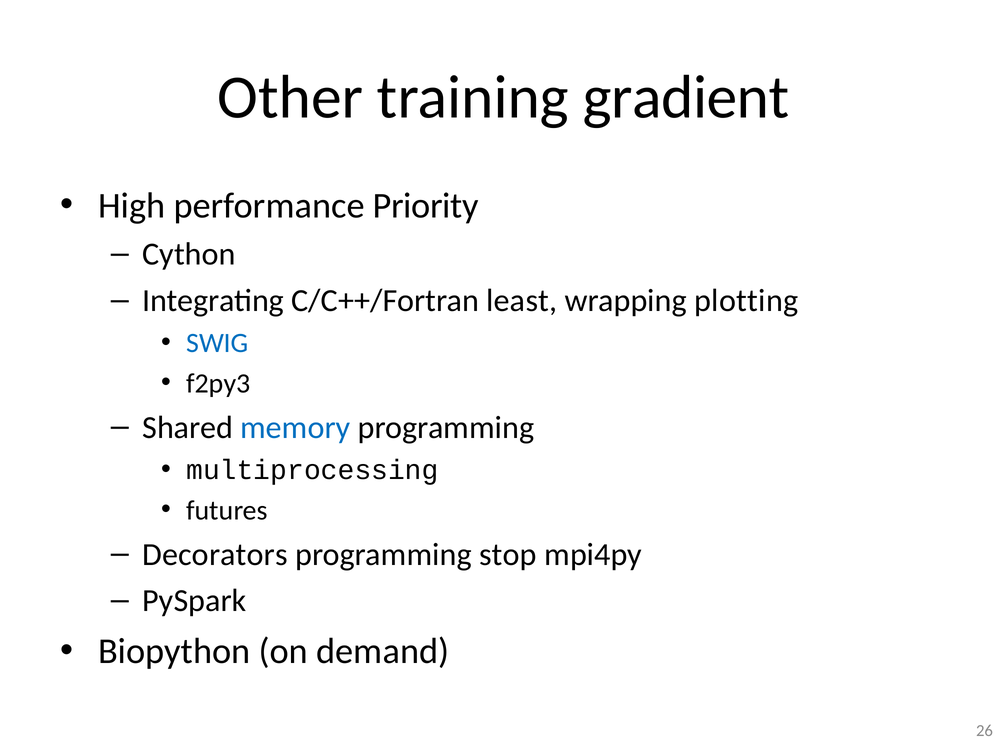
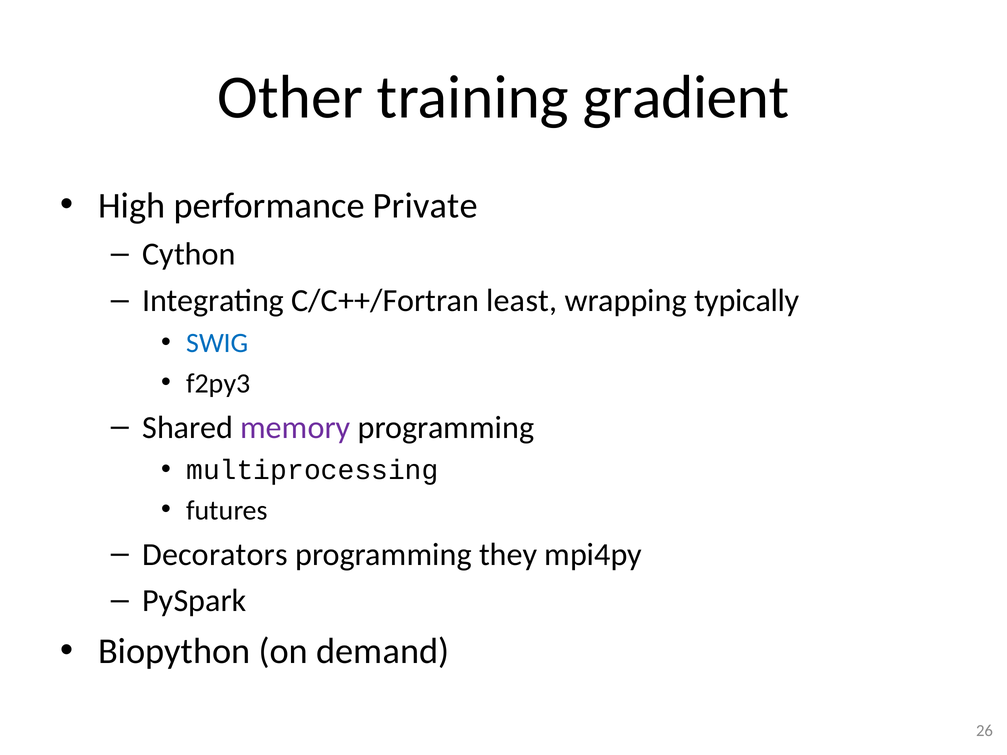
Priority: Priority -> Private
plotting: plotting -> typically
memory colour: blue -> purple
stop: stop -> they
